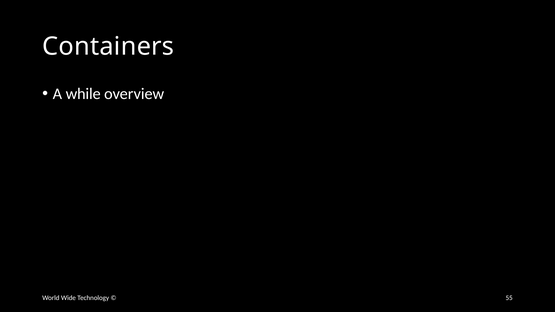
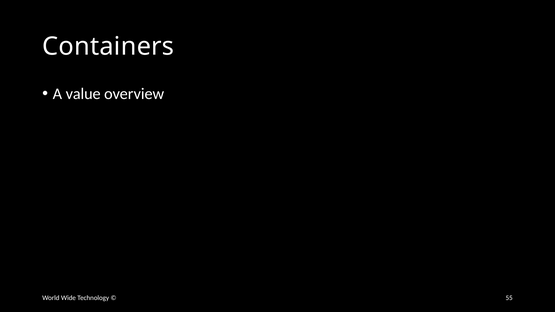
while: while -> value
